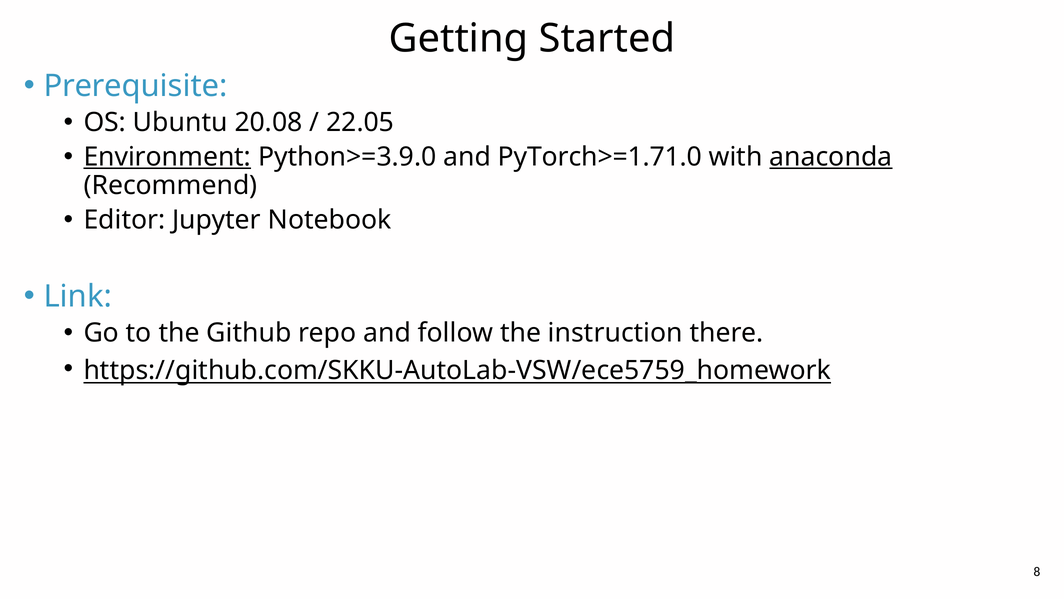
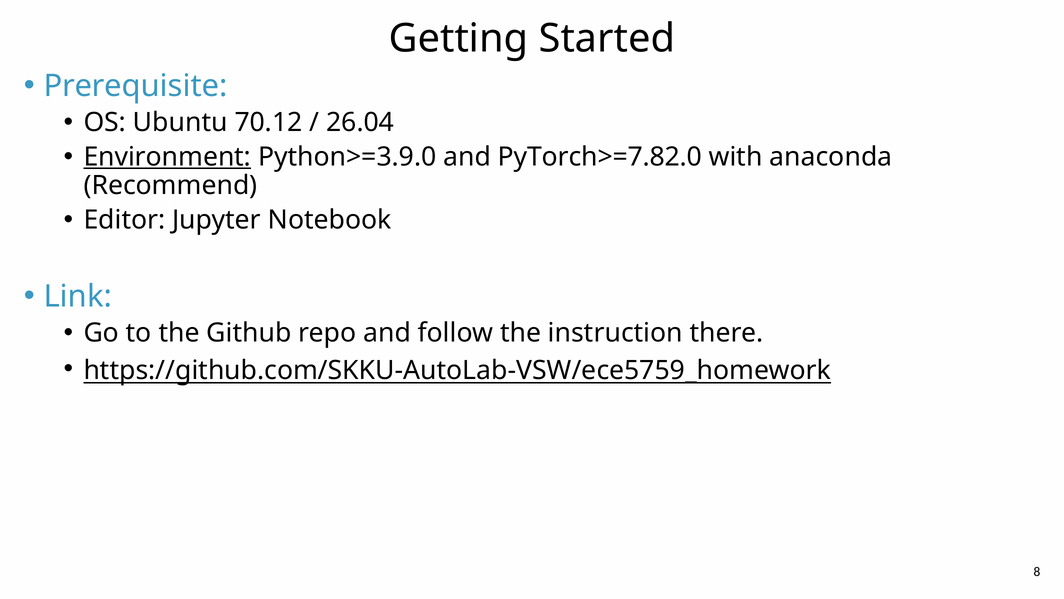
20.08: 20.08 -> 70.12
22.05: 22.05 -> 26.04
PyTorch>=1.71.0: PyTorch>=1.71.0 -> PyTorch>=7.82.0
anaconda underline: present -> none
